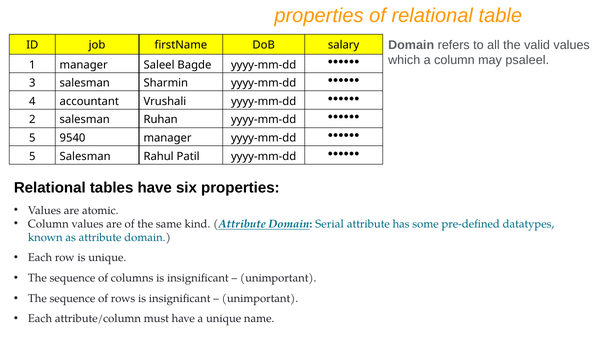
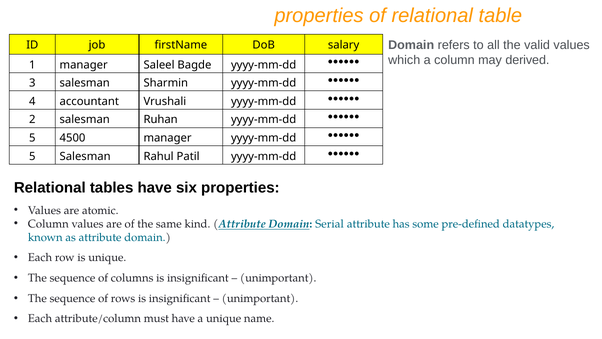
psaleel: psaleel -> derived
9540: 9540 -> 4500
